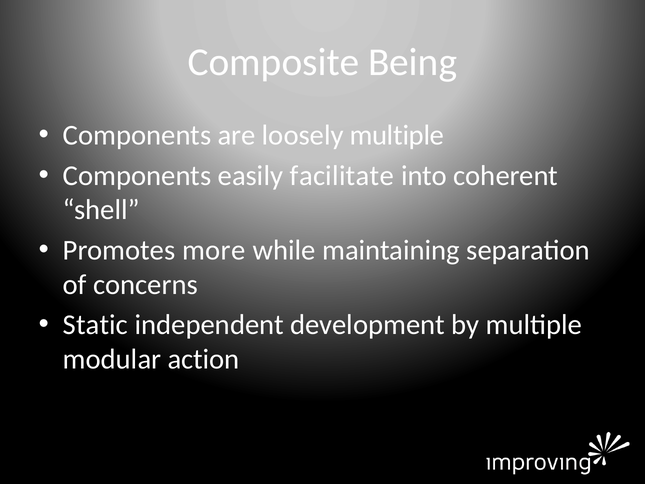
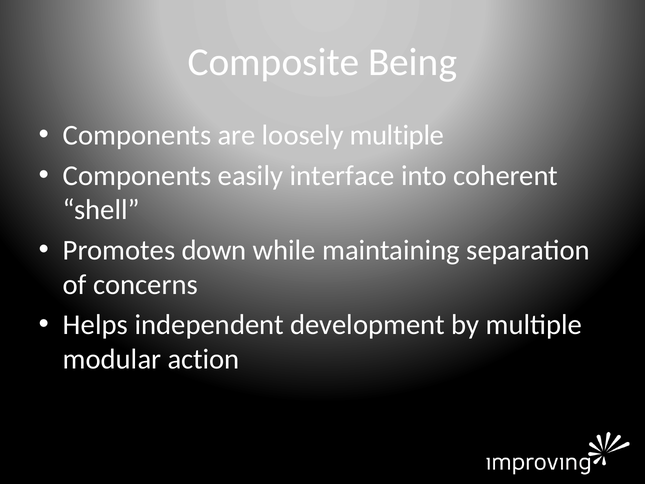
facilitate: facilitate -> interface
more: more -> down
Static: Static -> Helps
